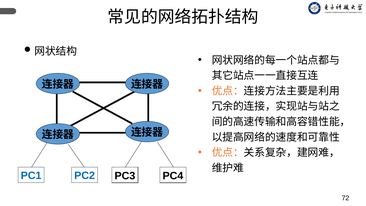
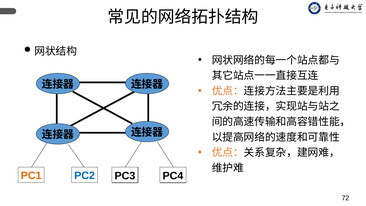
PC1 colour: blue -> orange
